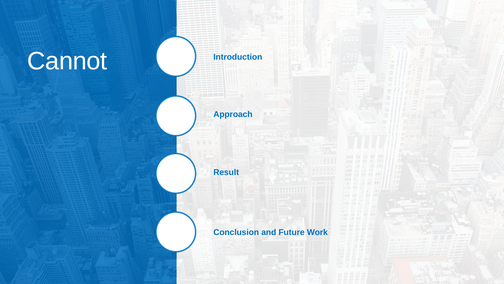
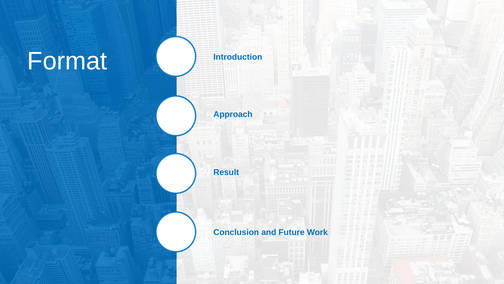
Cannot: Cannot -> Format
